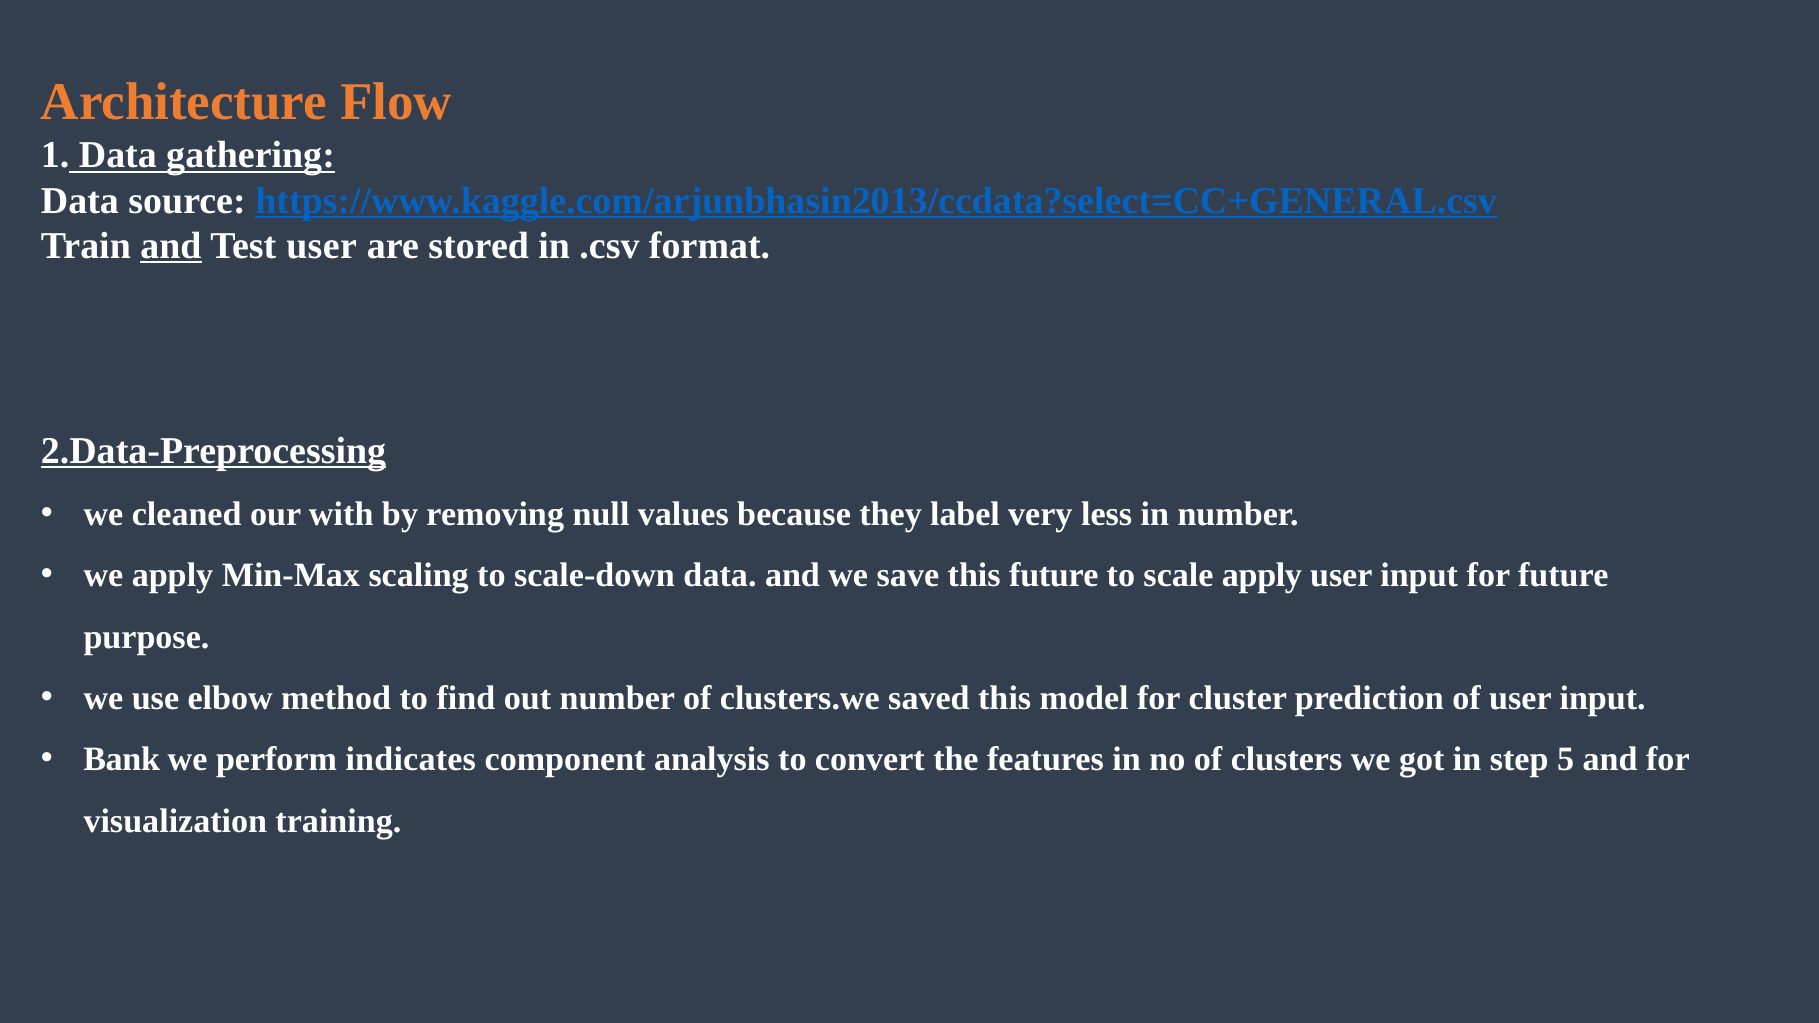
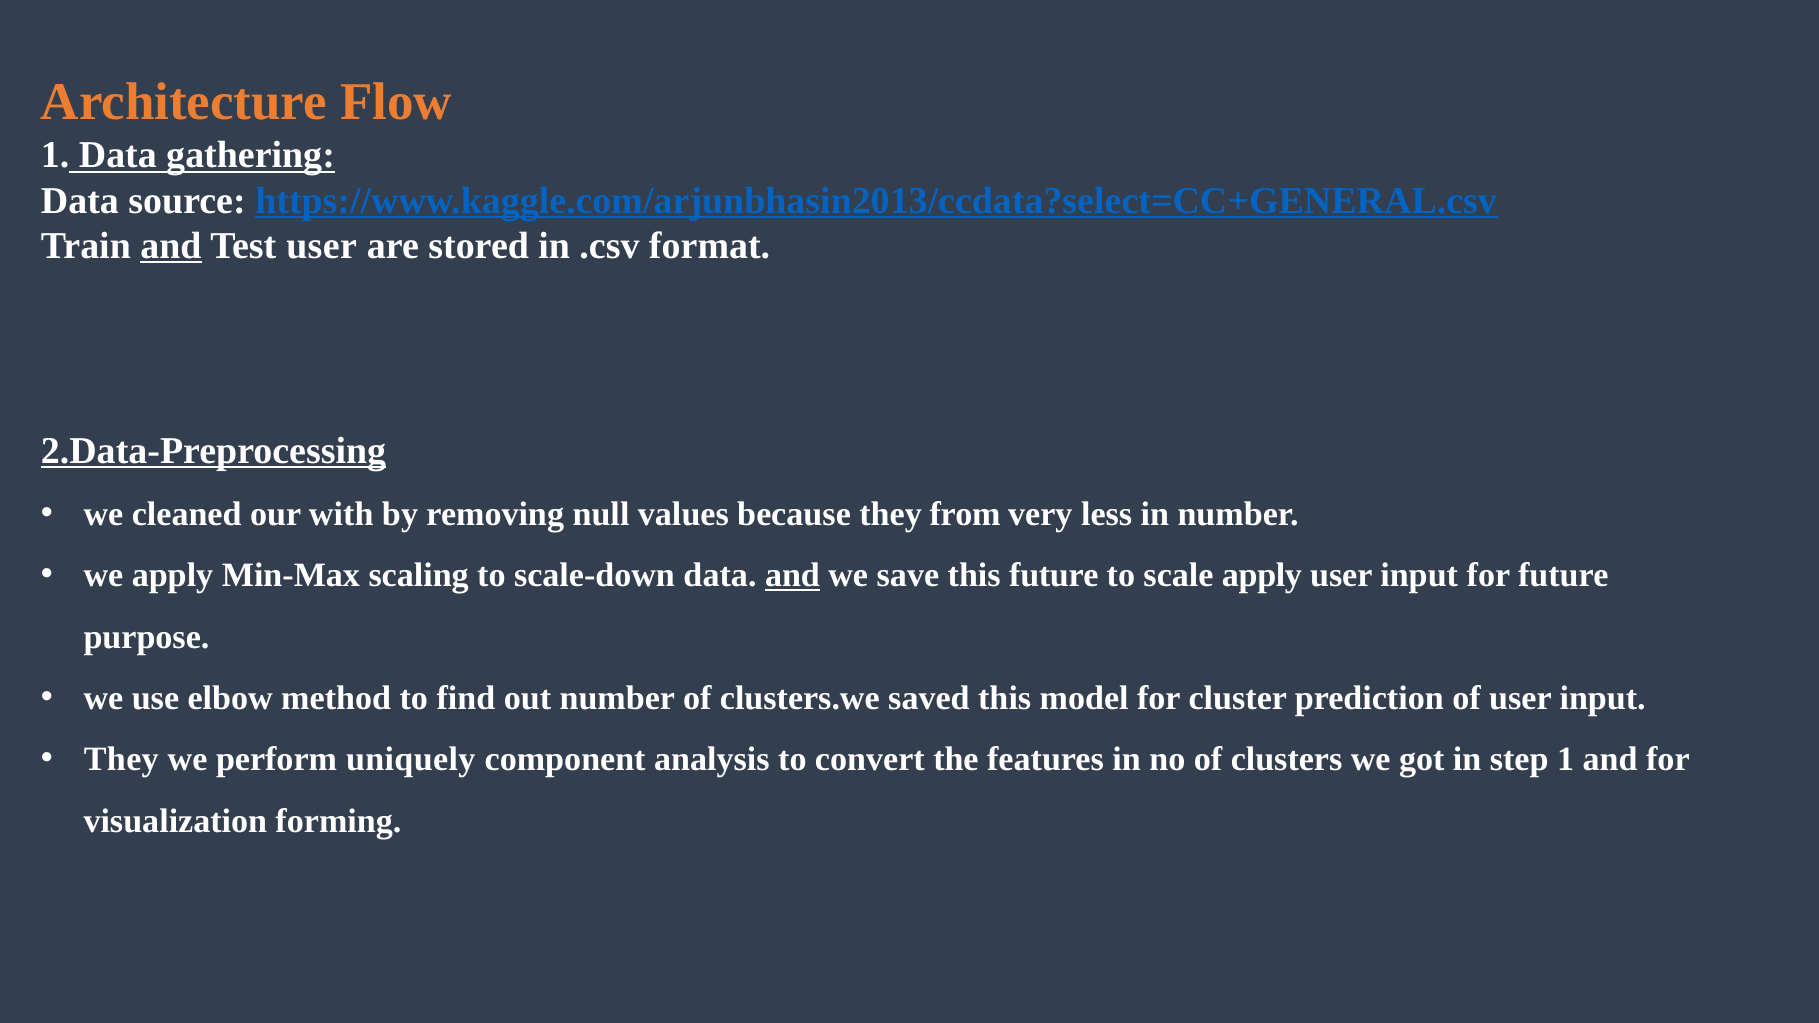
label: label -> from
and at (792, 576) underline: none -> present
Bank at (122, 760): Bank -> They
indicates: indicates -> uniquely
step 5: 5 -> 1
training: training -> forming
